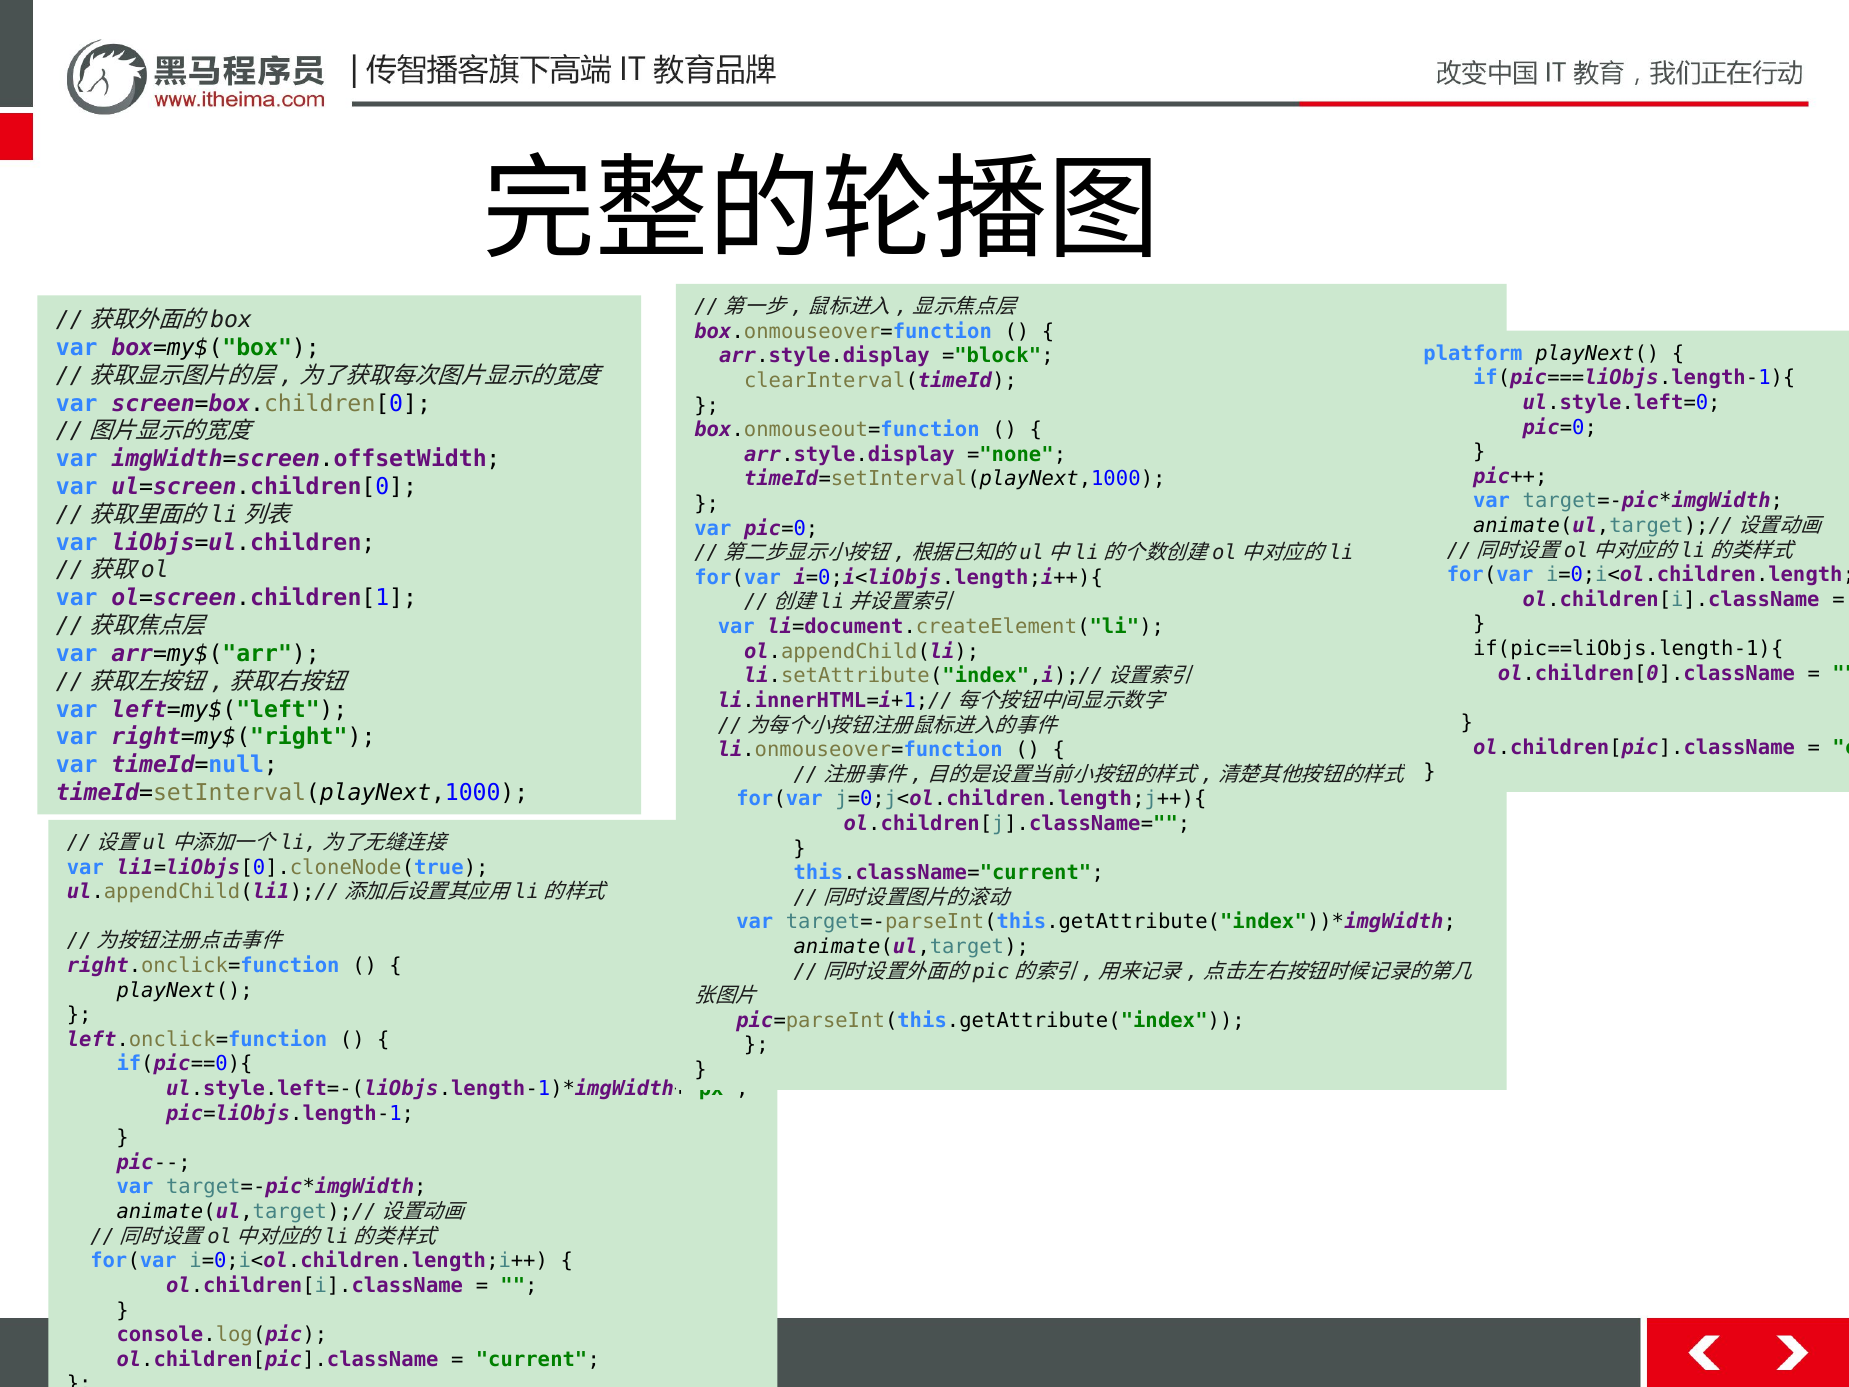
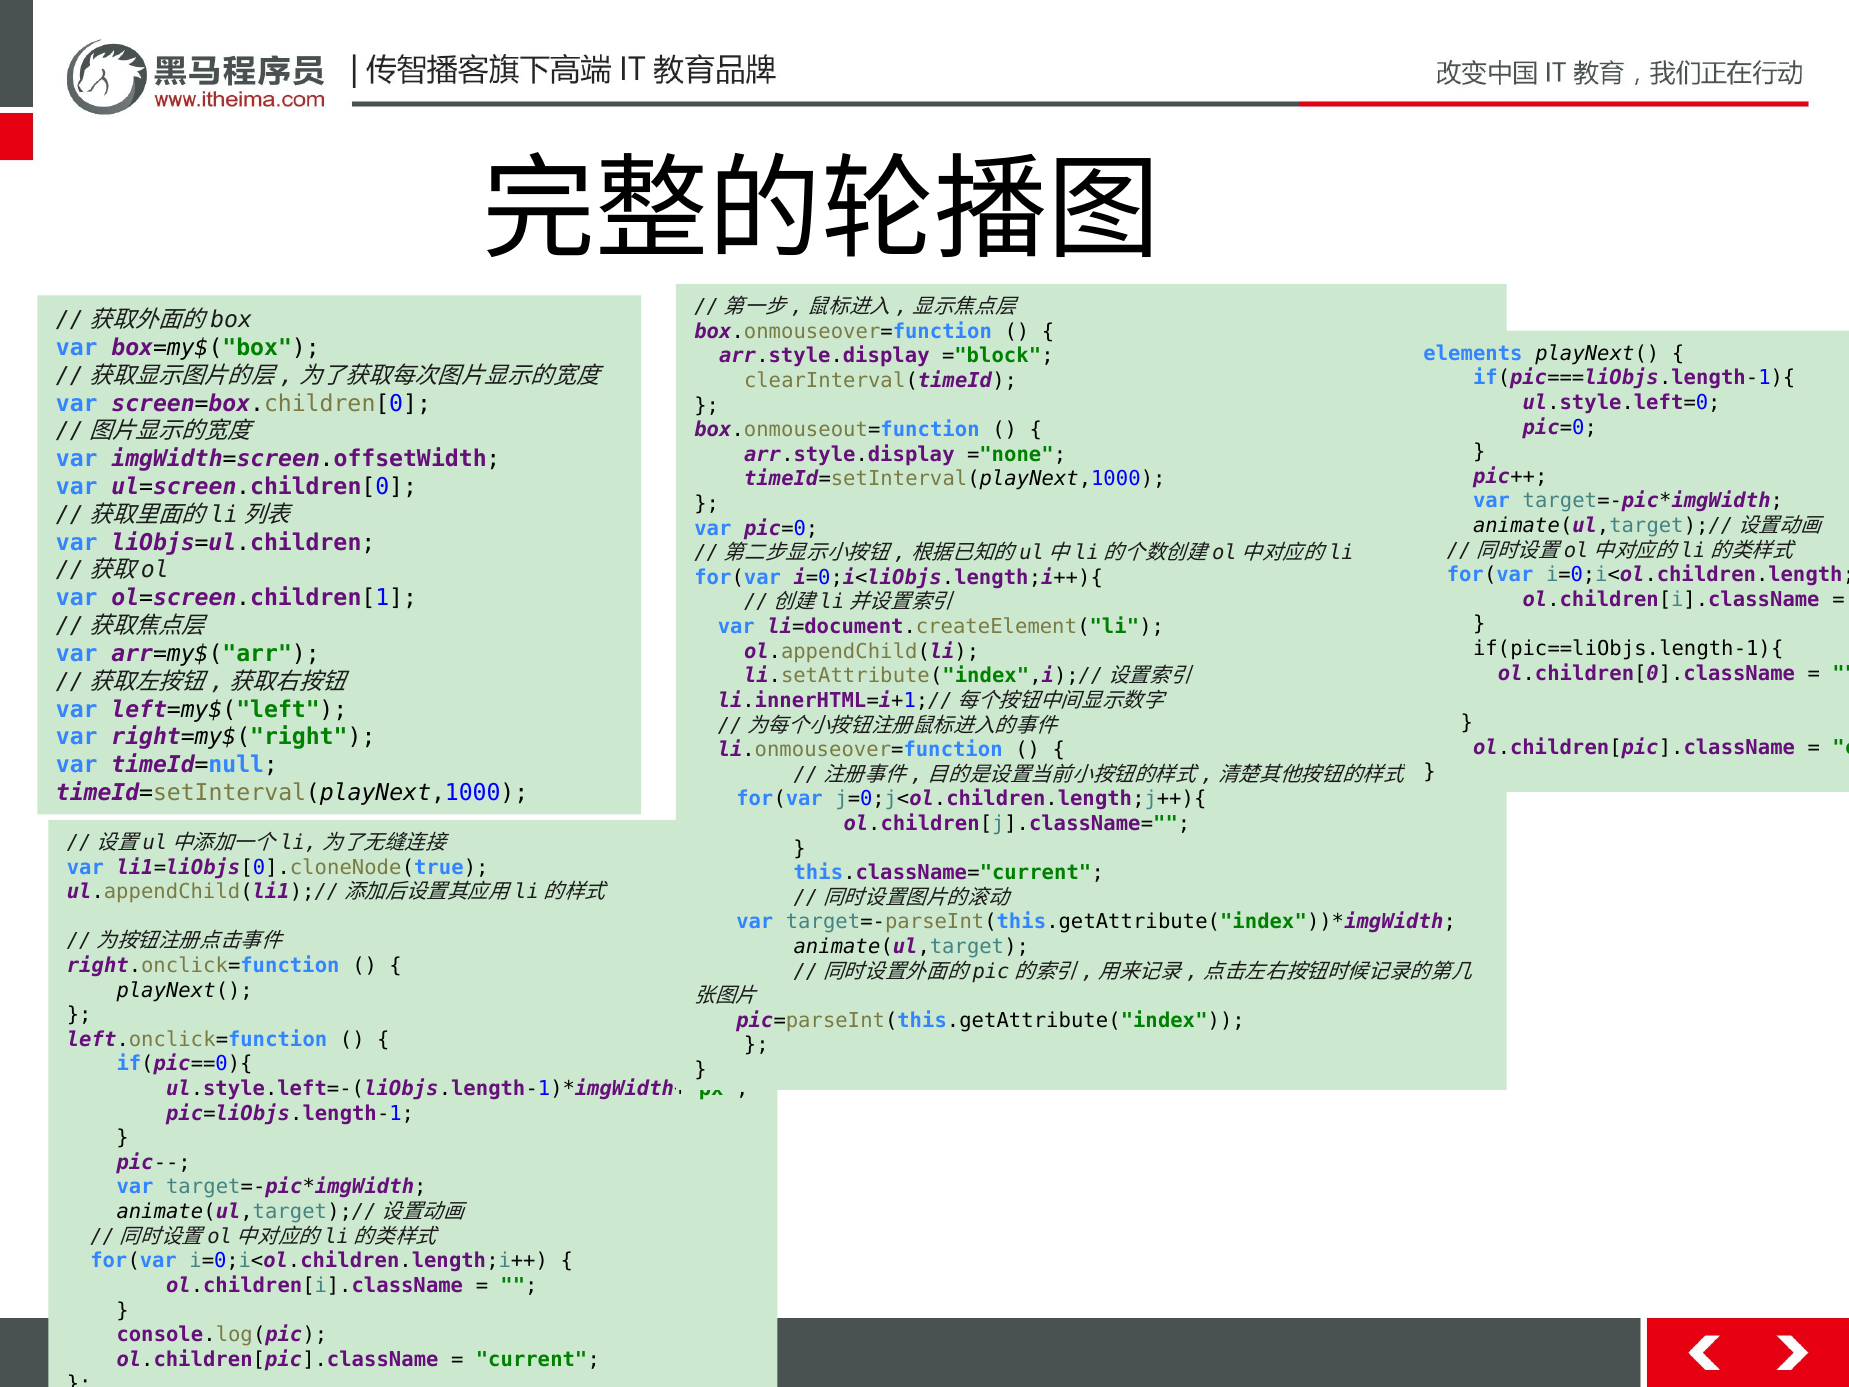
platform: platform -> elements
